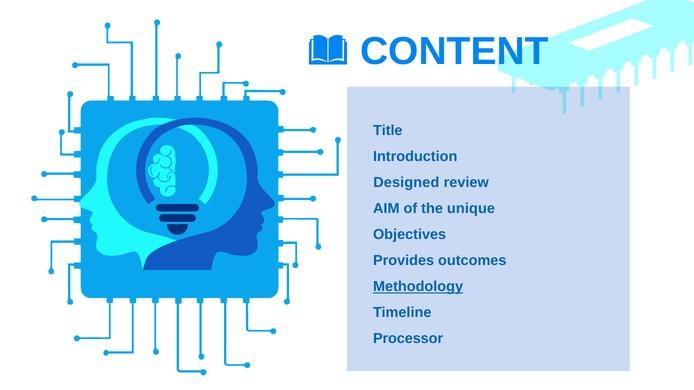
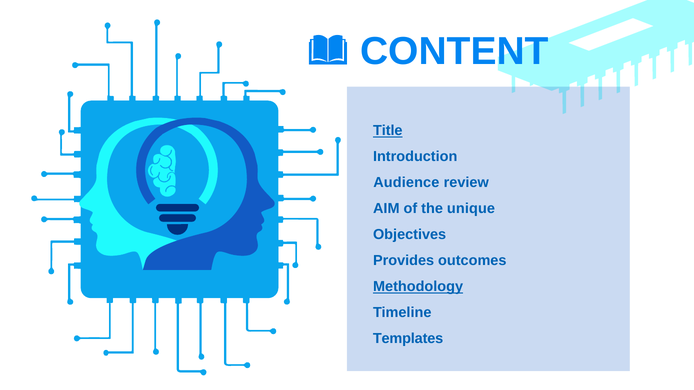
Title underline: none -> present
Designed: Designed -> Audience
Processor: Processor -> Templates
